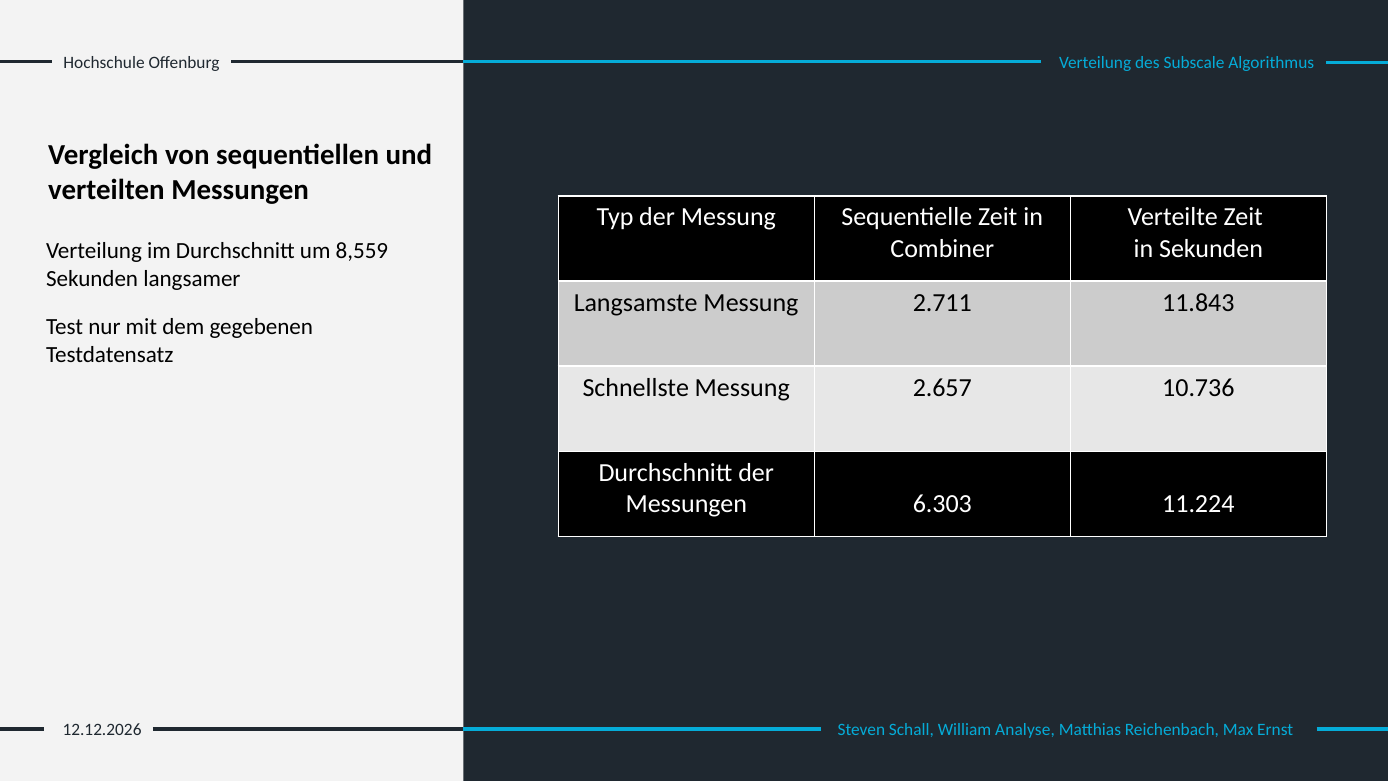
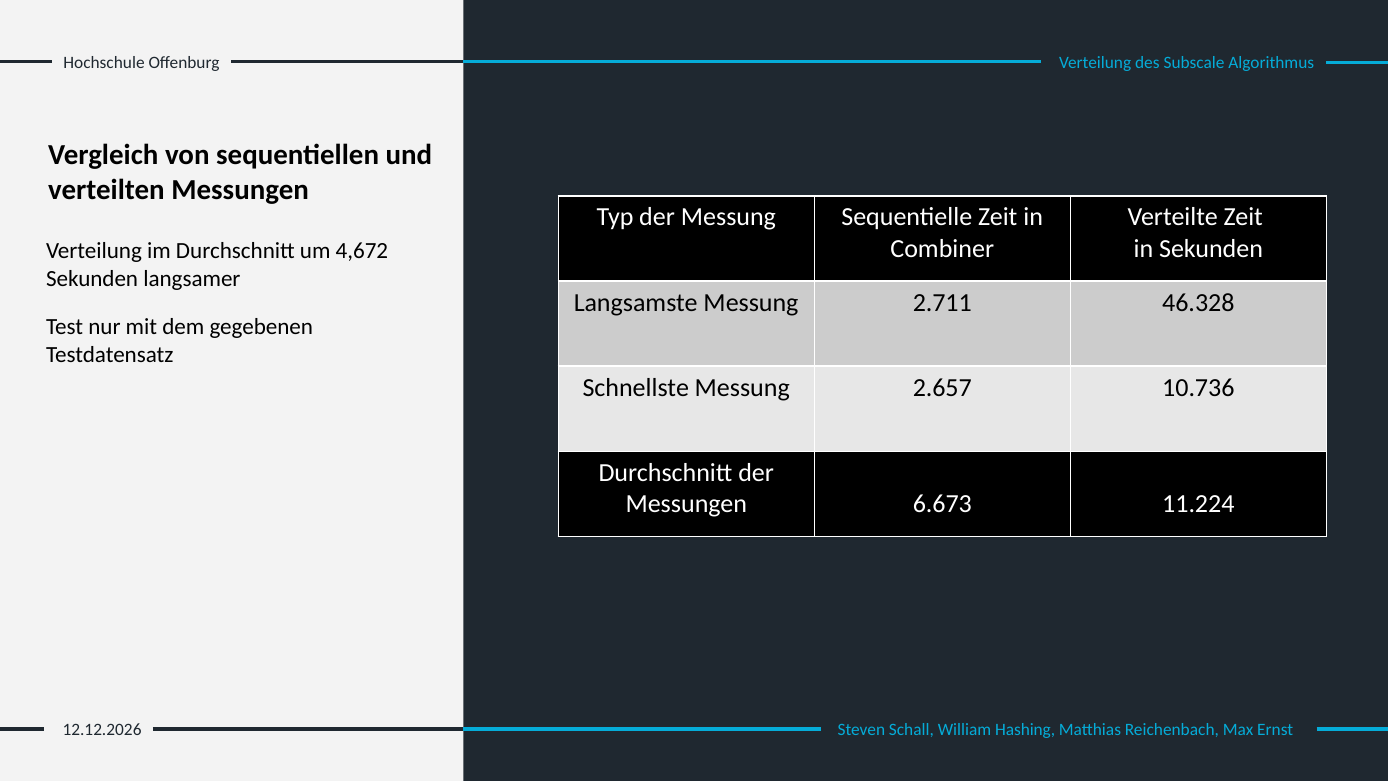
8,559: 8,559 -> 4,672
11.843: 11.843 -> 46.328
6.303: 6.303 -> 6.673
Analyse: Analyse -> Hashing
